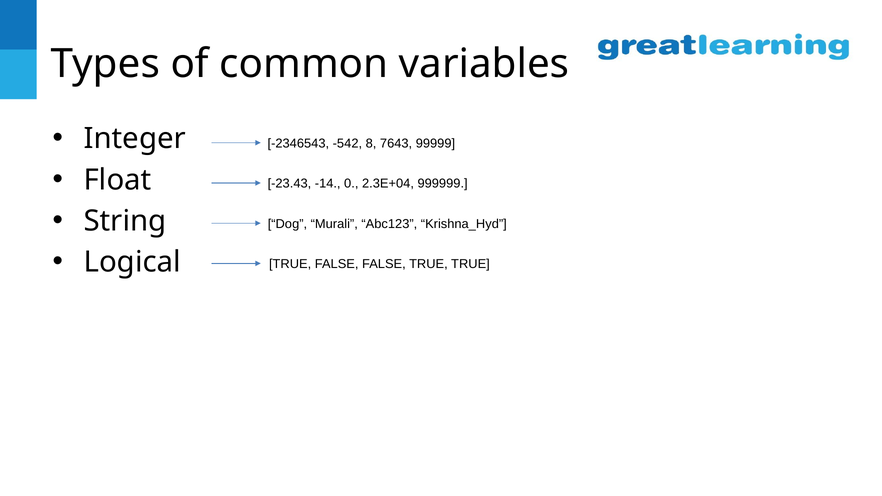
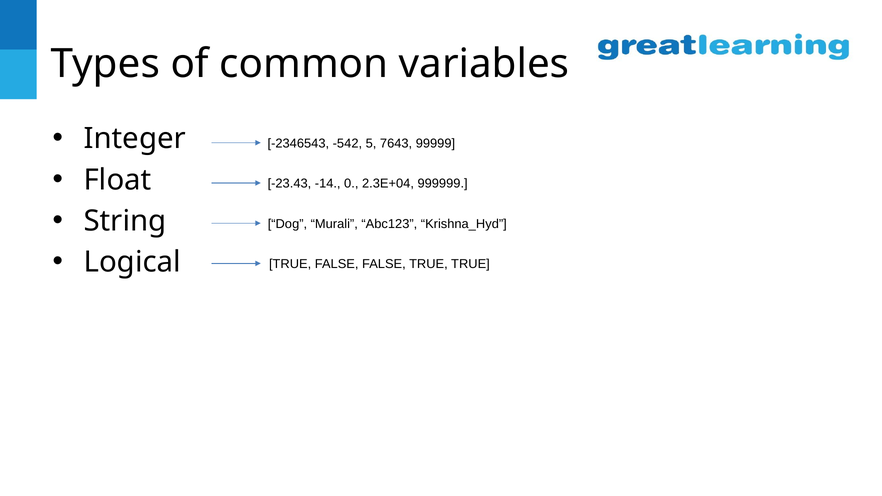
8: 8 -> 5
